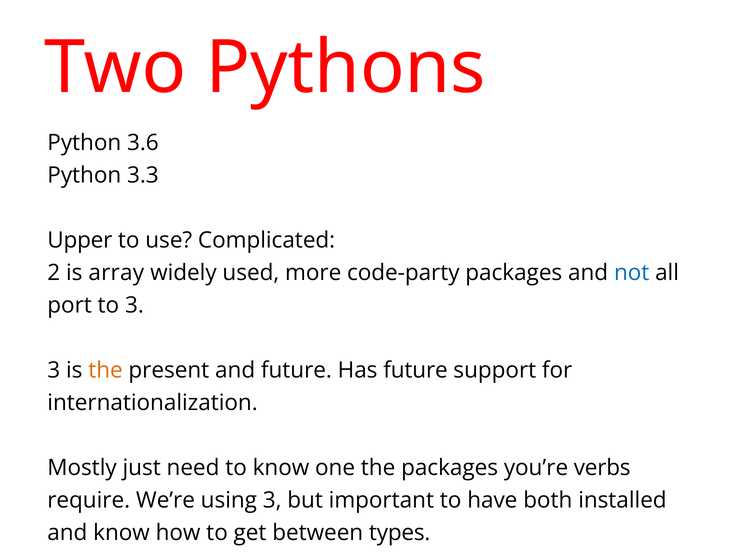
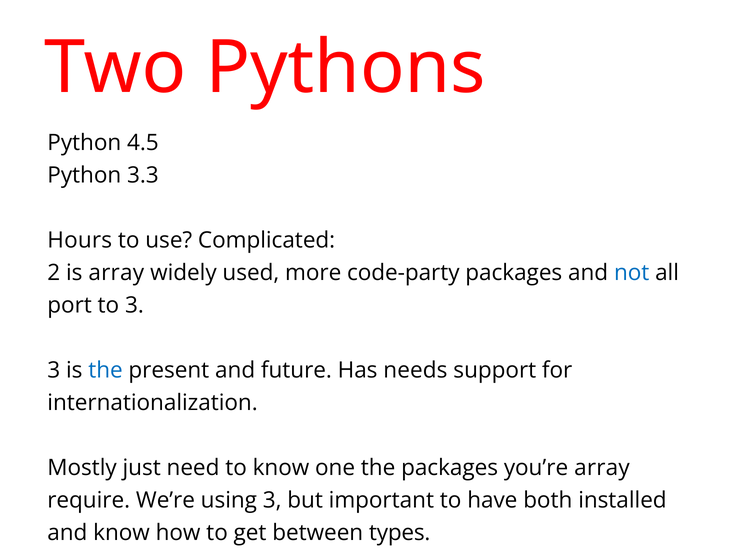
3.6: 3.6 -> 4.5
Upper: Upper -> Hours
the at (106, 370) colour: orange -> blue
Has future: future -> needs
you’re verbs: verbs -> array
